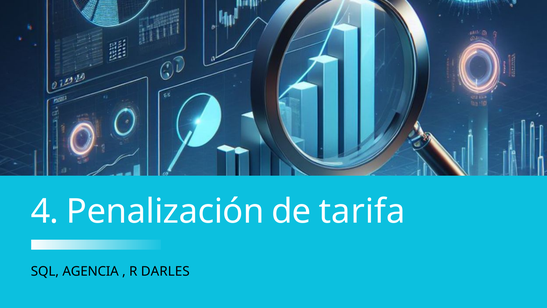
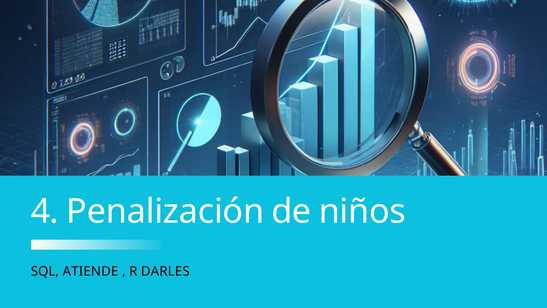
tarifa: tarifa -> niños
AGENCIA: AGENCIA -> ATIENDE
